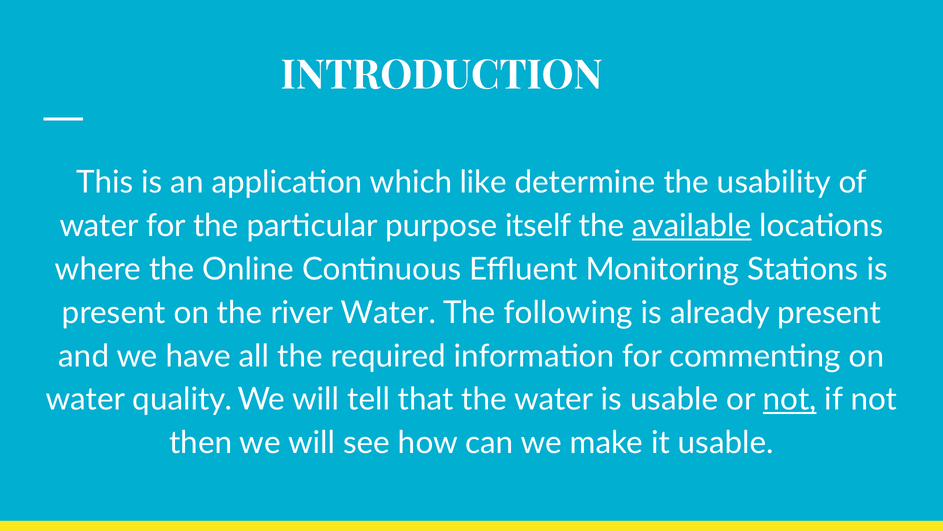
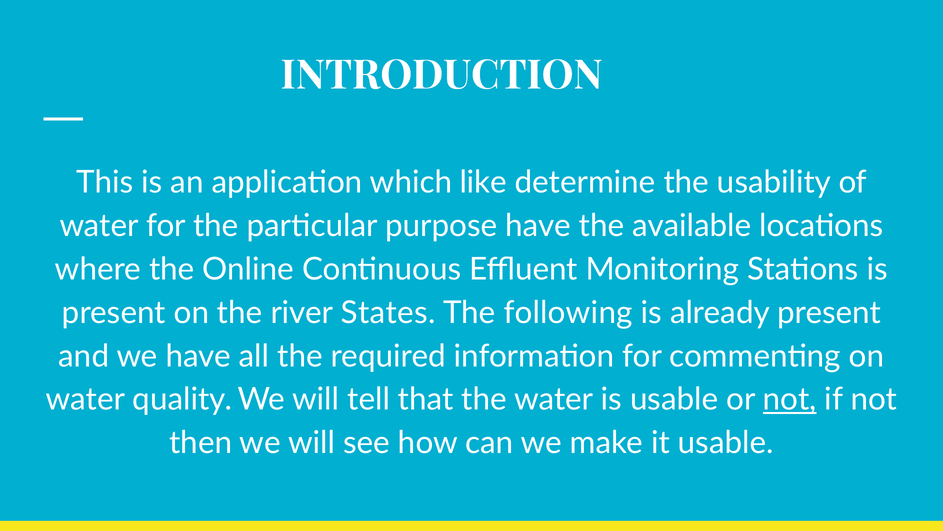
purpose itself: itself -> have
available underline: present -> none
river Water: Water -> States
